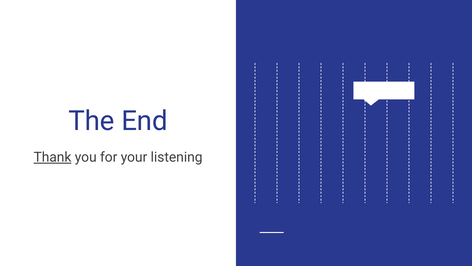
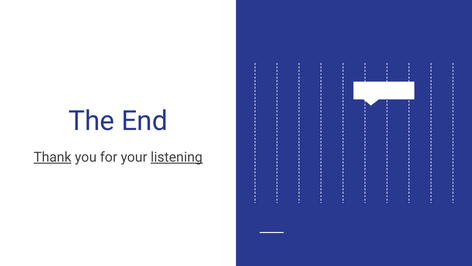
listening underline: none -> present
